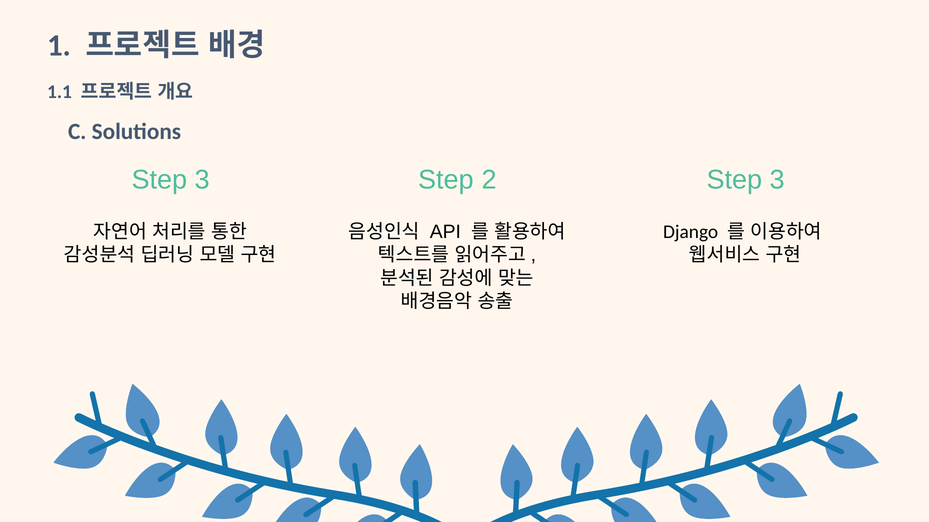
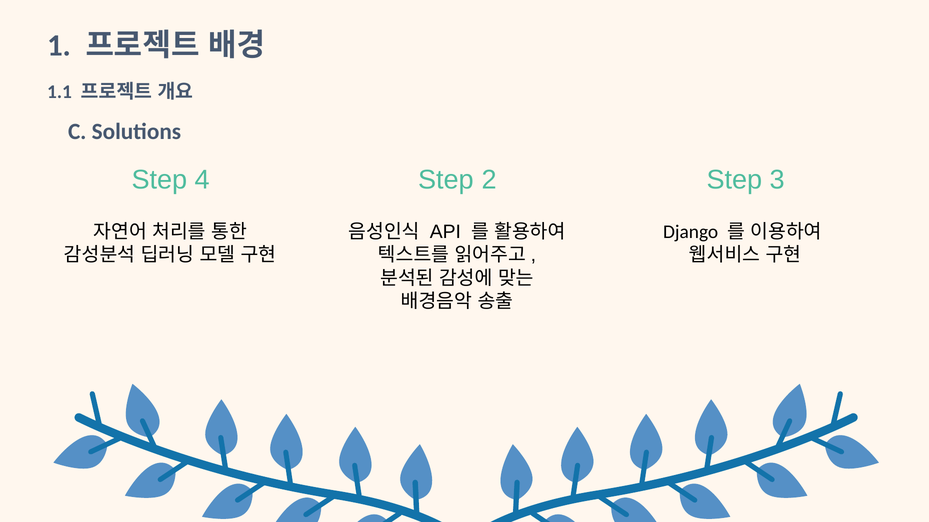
3 at (202, 180): 3 -> 4
